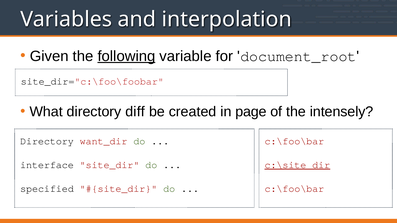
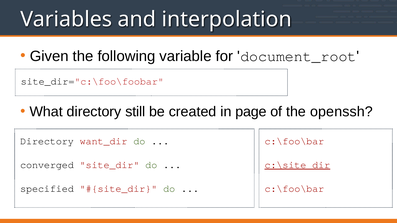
following underline: present -> none
diff: diff -> still
intensely: intensely -> openssh
interface: interface -> converged
